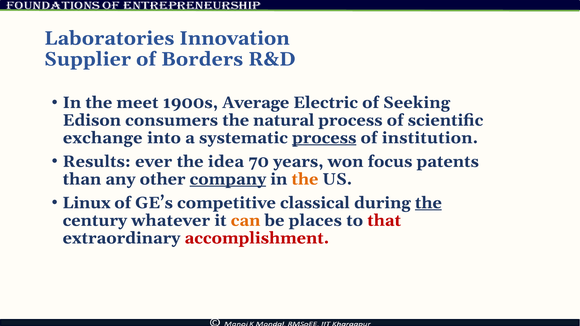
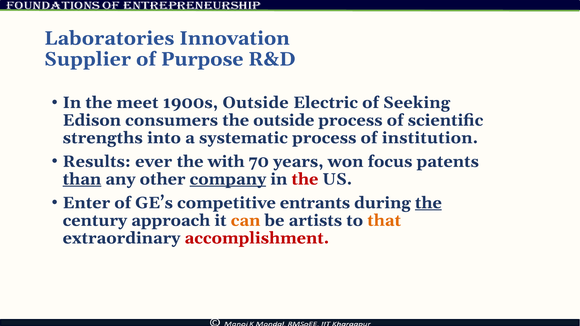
Borders: Borders -> Purpose
1900s Average: Average -> Outside
the natural: natural -> outside
exchange: exchange -> strengths
process at (324, 138) underline: present -> none
idea: idea -> with
than underline: none -> present
the at (305, 179) colour: orange -> red
Linux: Linux -> Enter
classical: classical -> entrants
whatever: whatever -> approach
places: places -> artists
that colour: red -> orange
